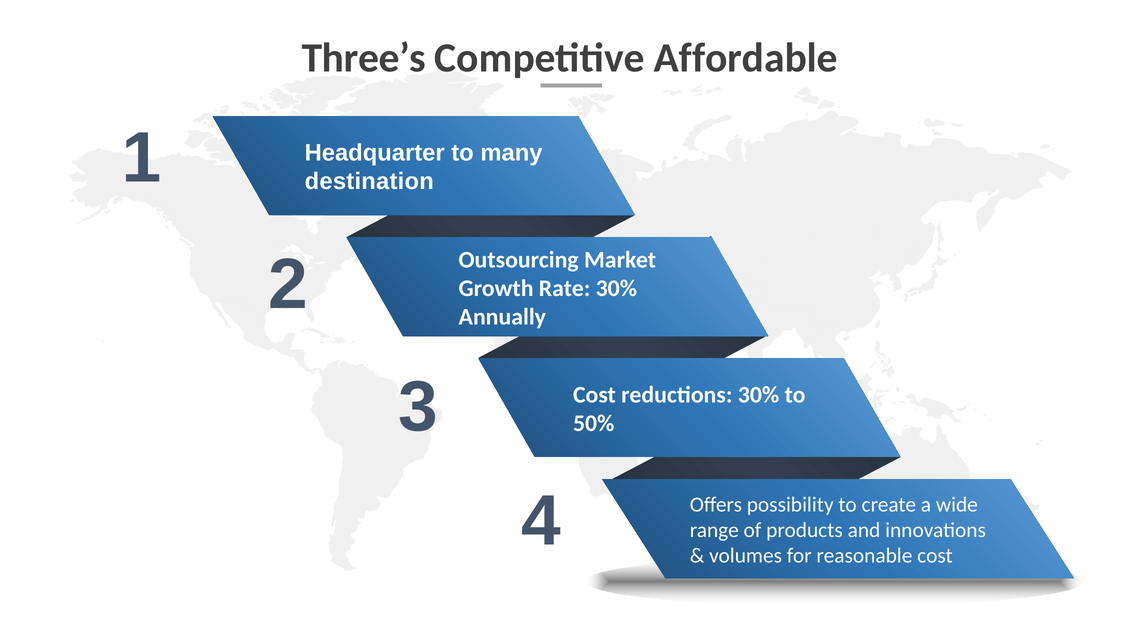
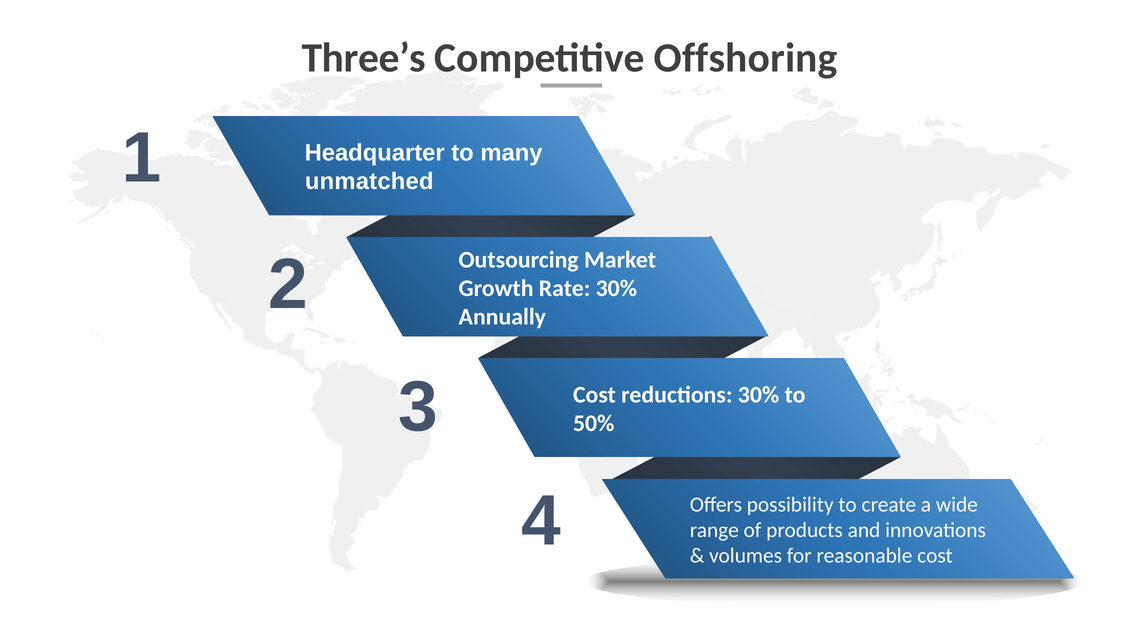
Affordable: Affordable -> Offshoring
destination: destination -> unmatched
